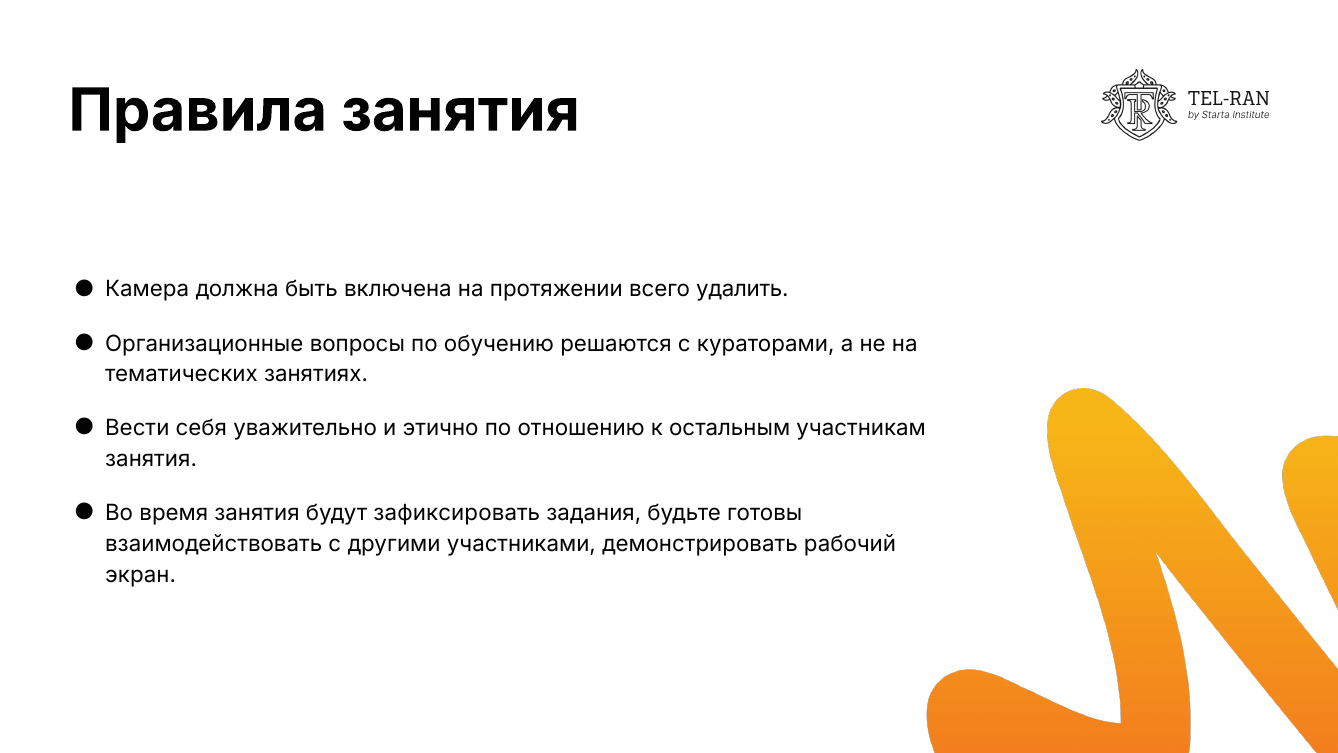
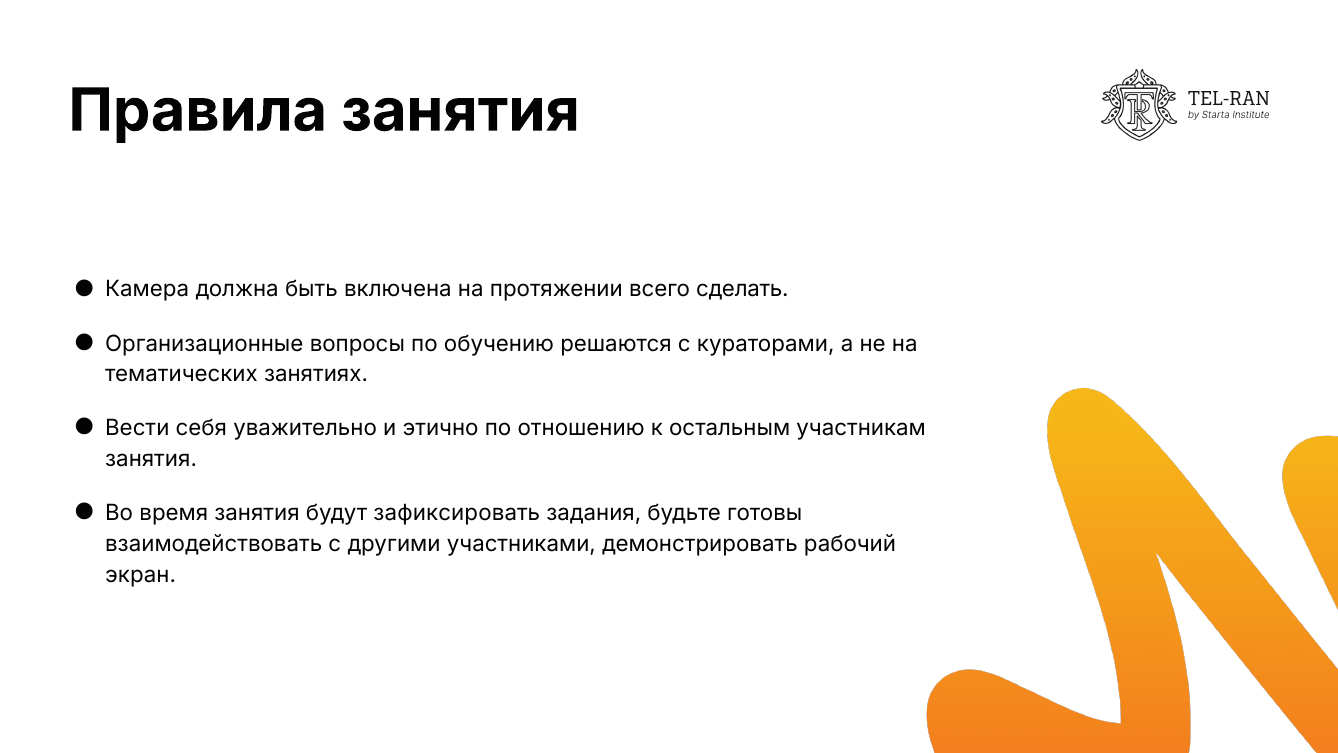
удалить: удалить -> сделать
